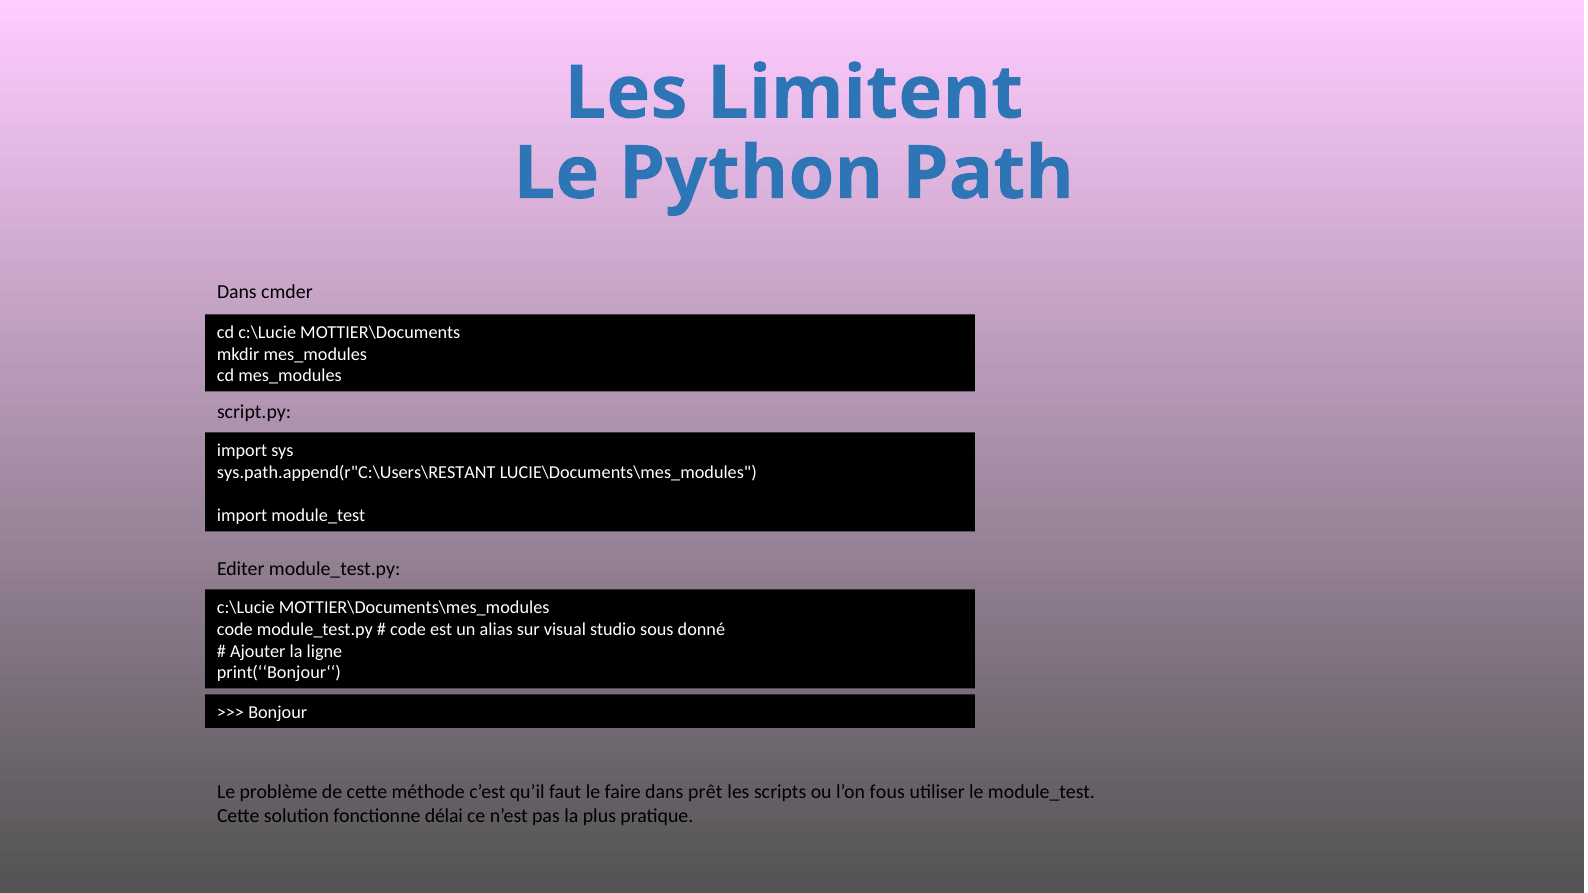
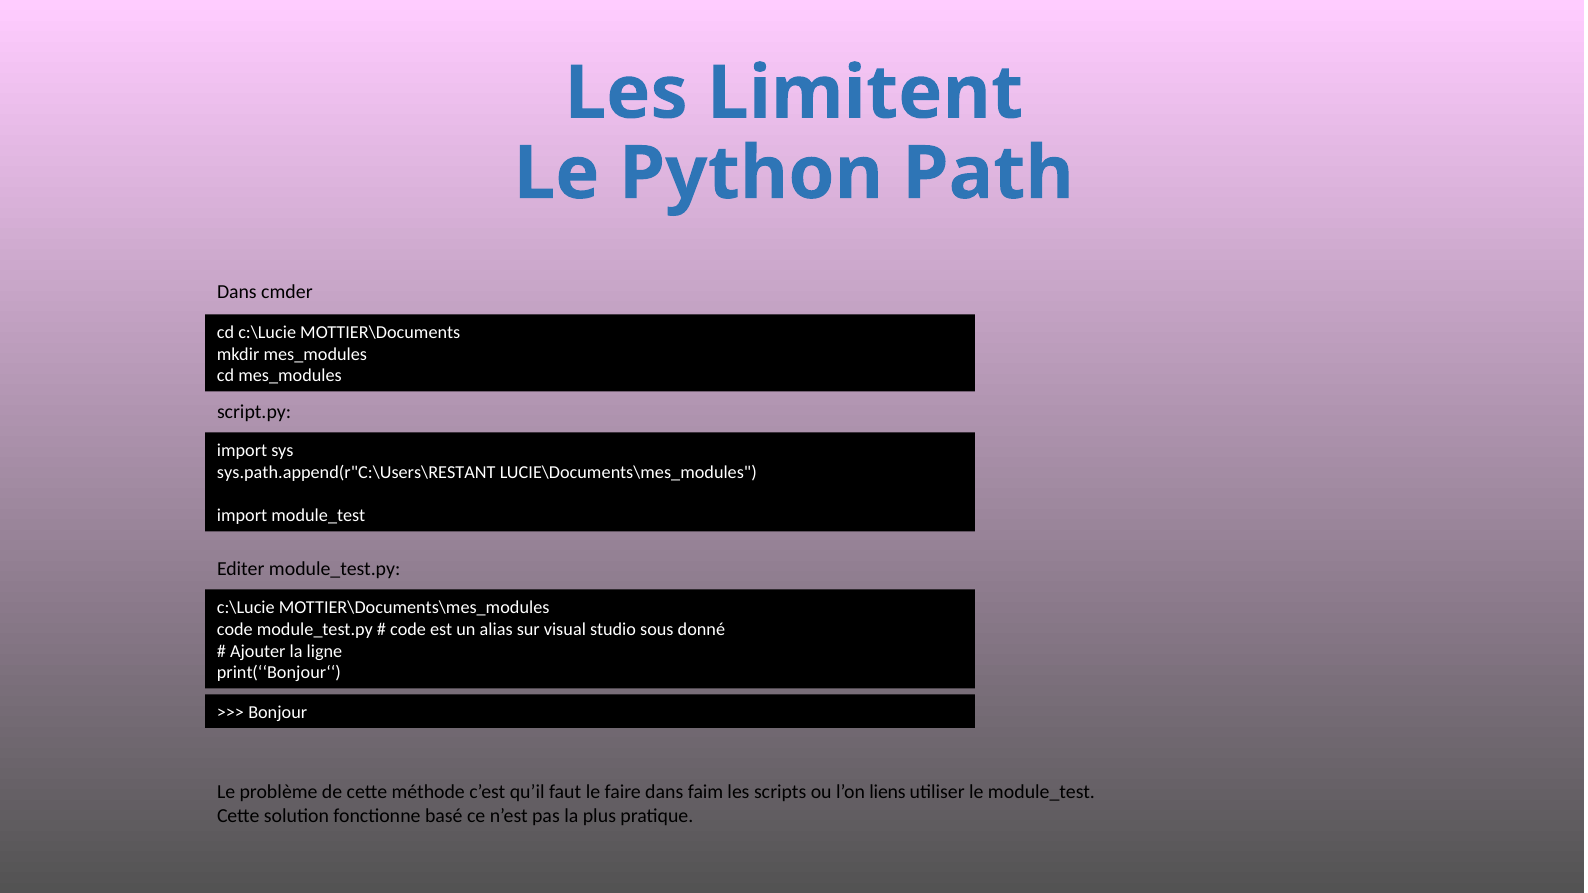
prêt: prêt -> faim
fous: fous -> liens
délai: délai -> basé
